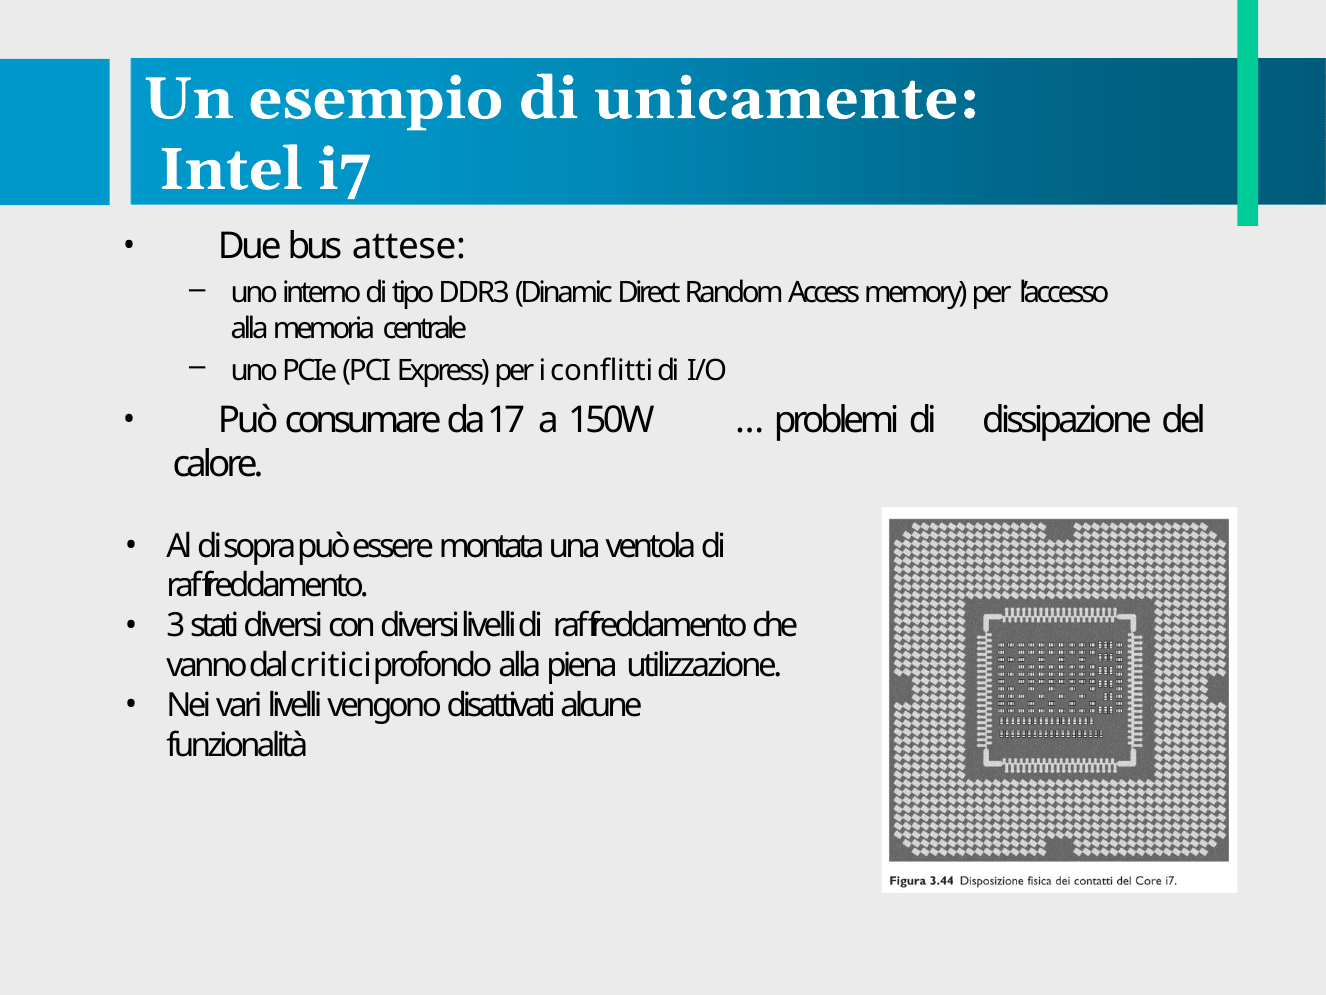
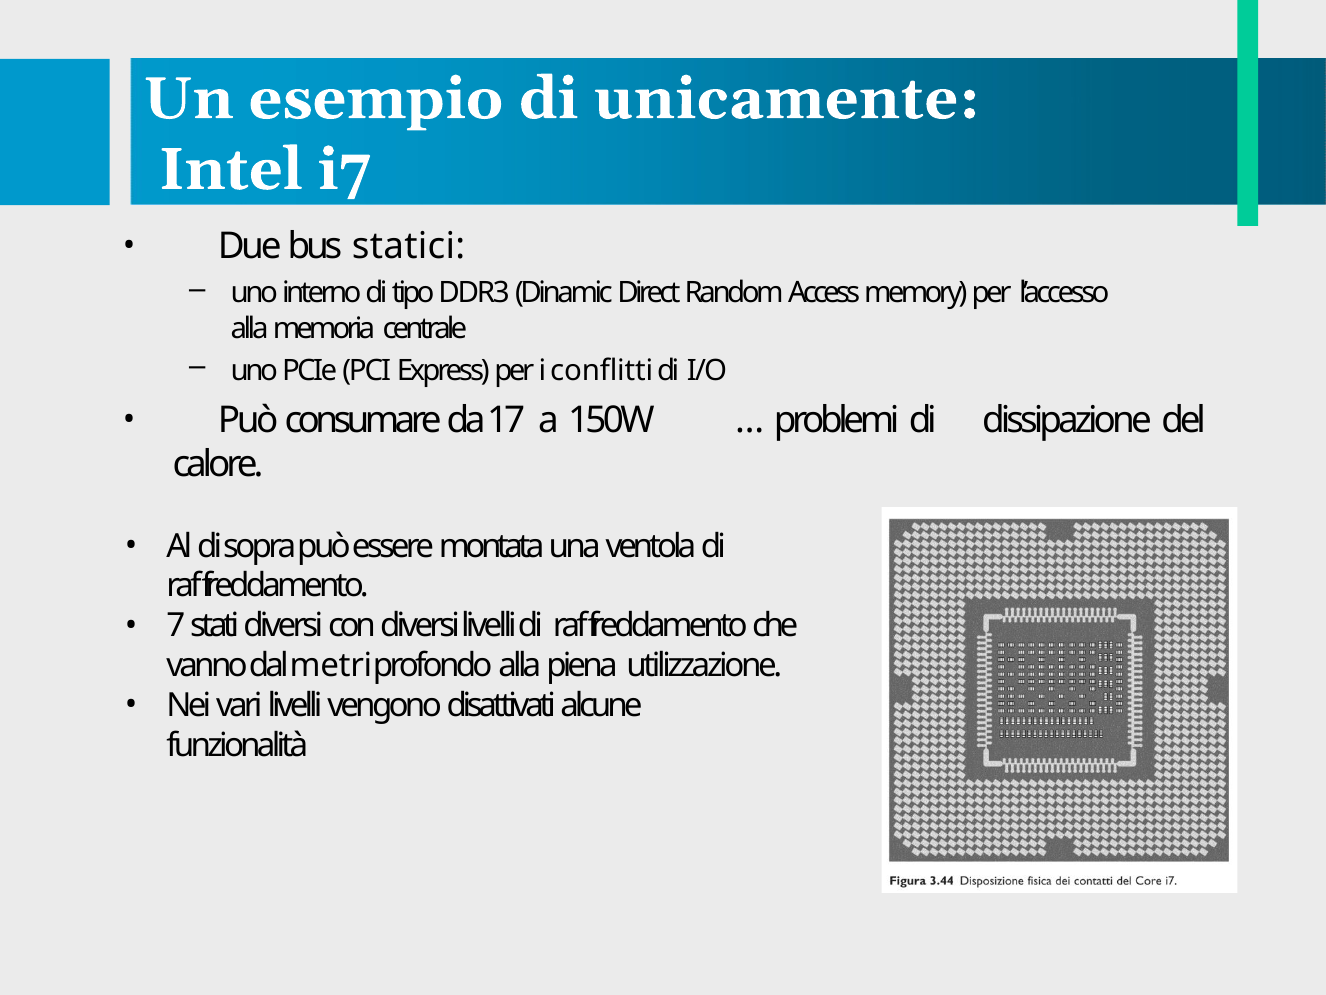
attese: attese -> statici
3: 3 -> 7
critici: critici -> metri
